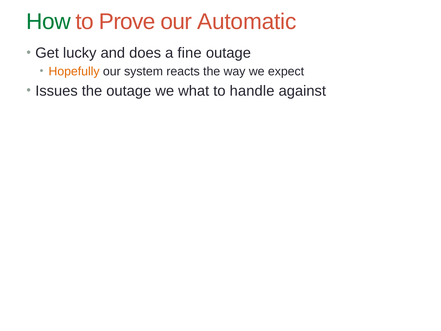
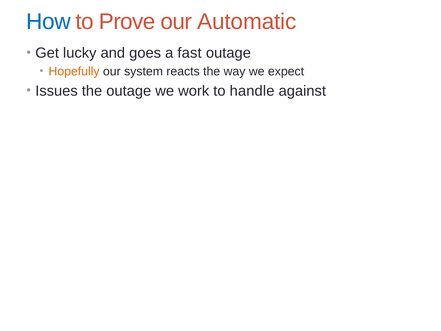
How colour: green -> blue
does: does -> goes
fine: fine -> fast
what: what -> work
